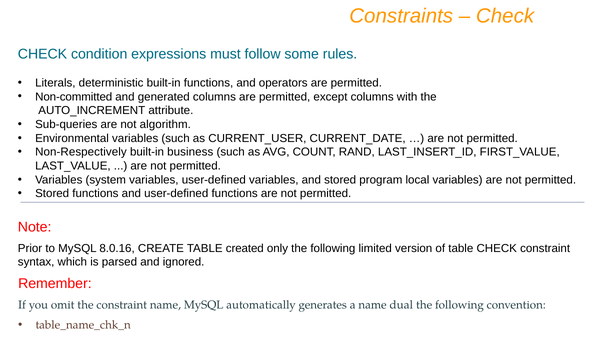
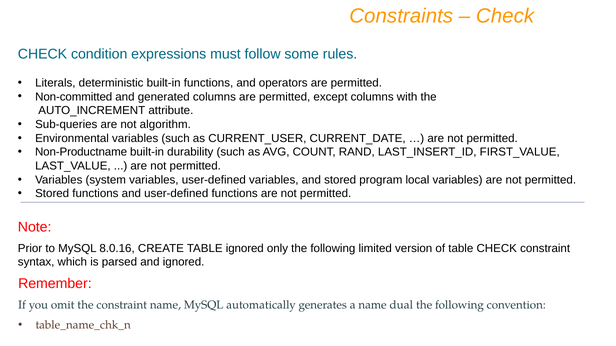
Non-Respectively: Non-Respectively -> Non-Productname
business: business -> durability
TABLE created: created -> ignored
